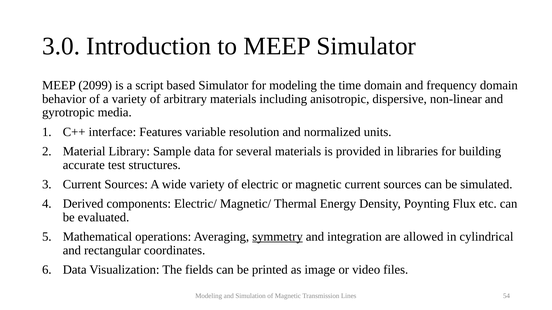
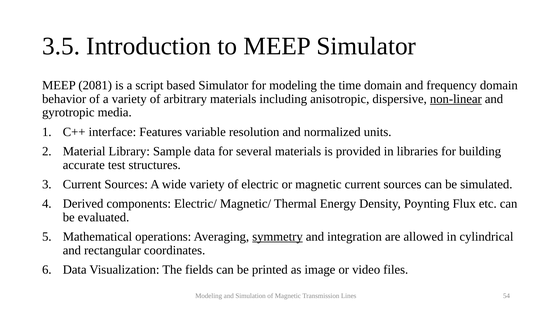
3.0: 3.0 -> 3.5
2099: 2099 -> 2081
non-linear underline: none -> present
